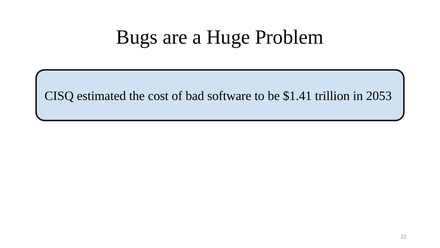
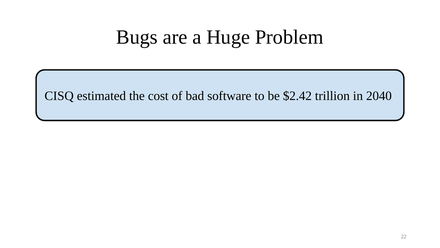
$1.41: $1.41 -> $2.42
2053: 2053 -> 2040
